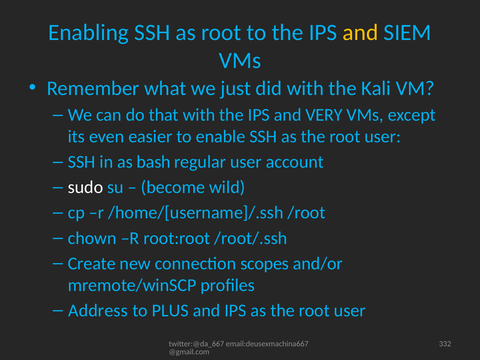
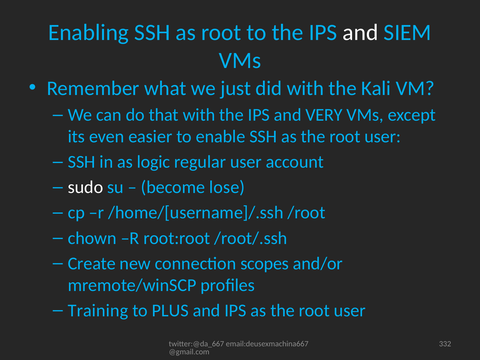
and at (360, 32) colour: yellow -> white
bash: bash -> logic
wild: wild -> lose
Address: Address -> Training
